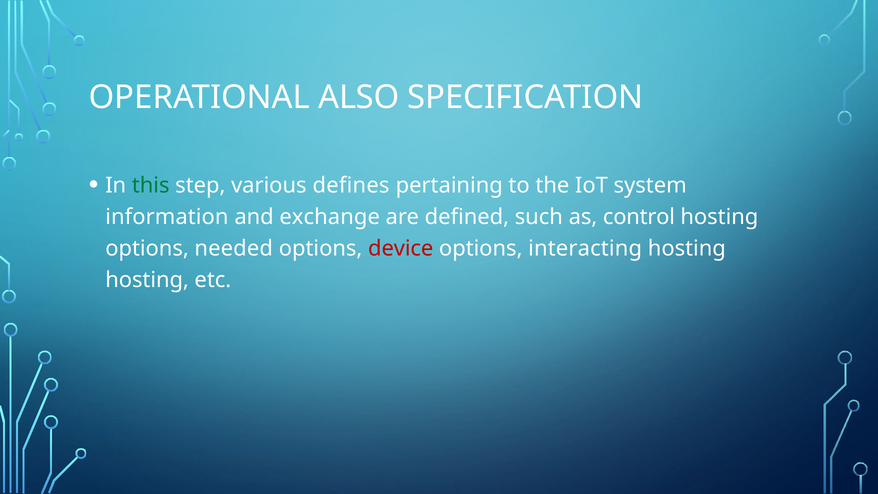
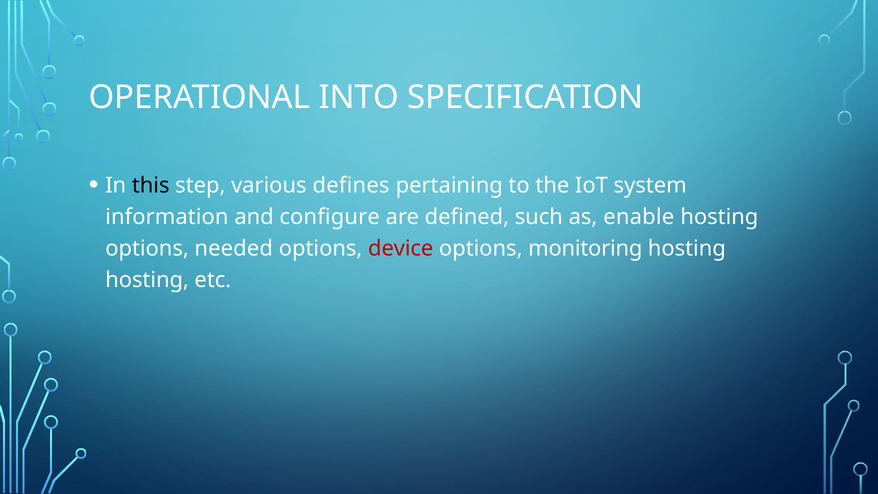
ALSO: ALSO -> INTO
this colour: green -> black
exchange: exchange -> configure
control: control -> enable
interacting: interacting -> monitoring
